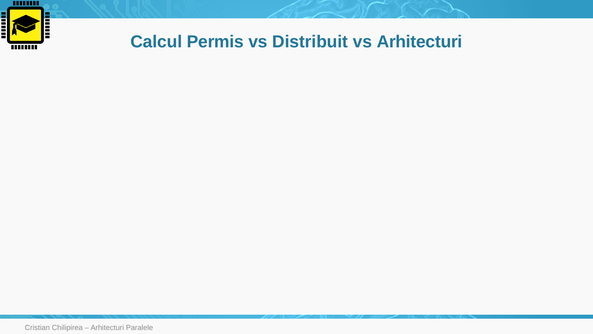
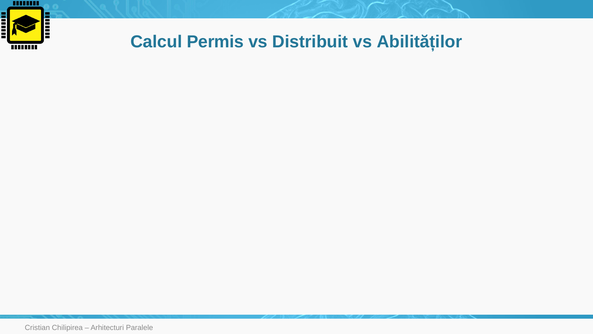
vs Arhitecturi: Arhitecturi -> Abilităților
